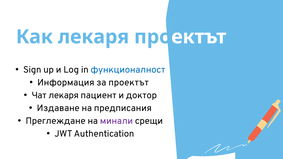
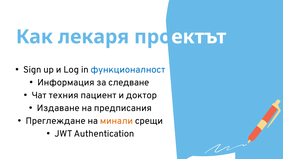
за проектът: проектът -> следване
Чат лекаря: лекаря -> техния
минали colour: purple -> orange
